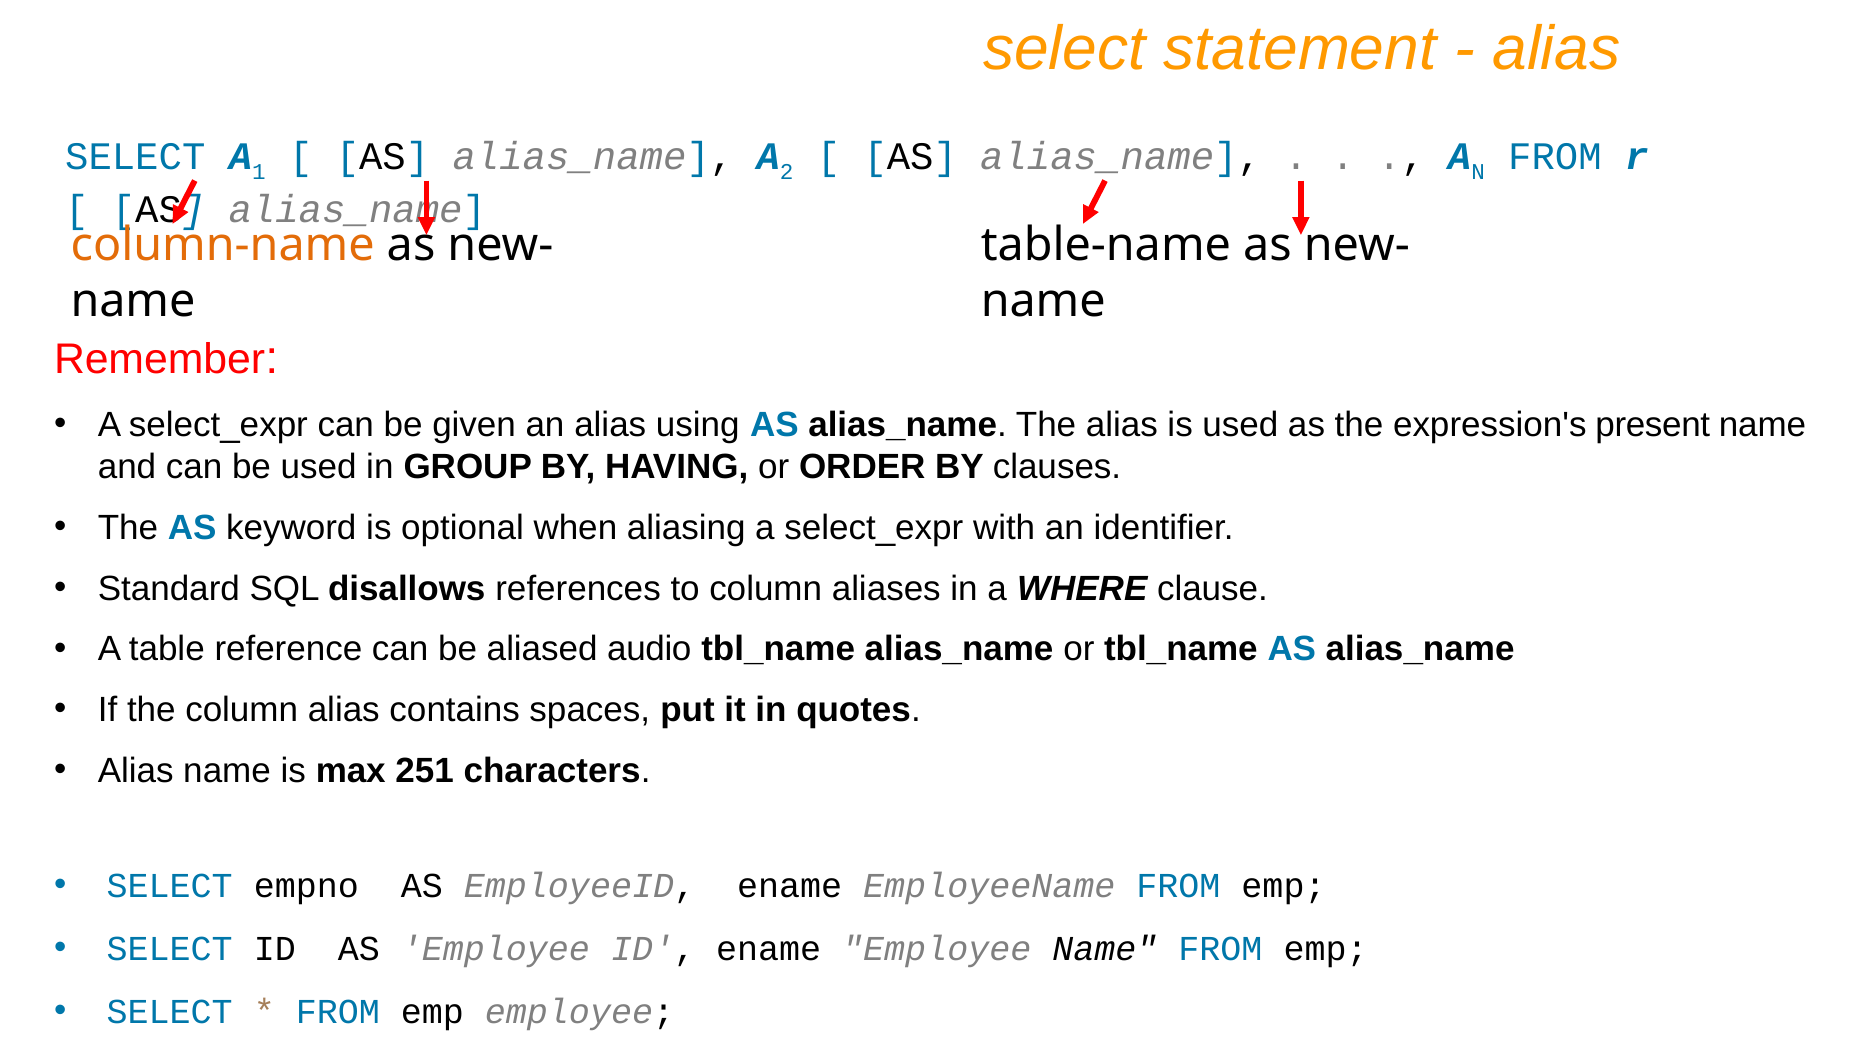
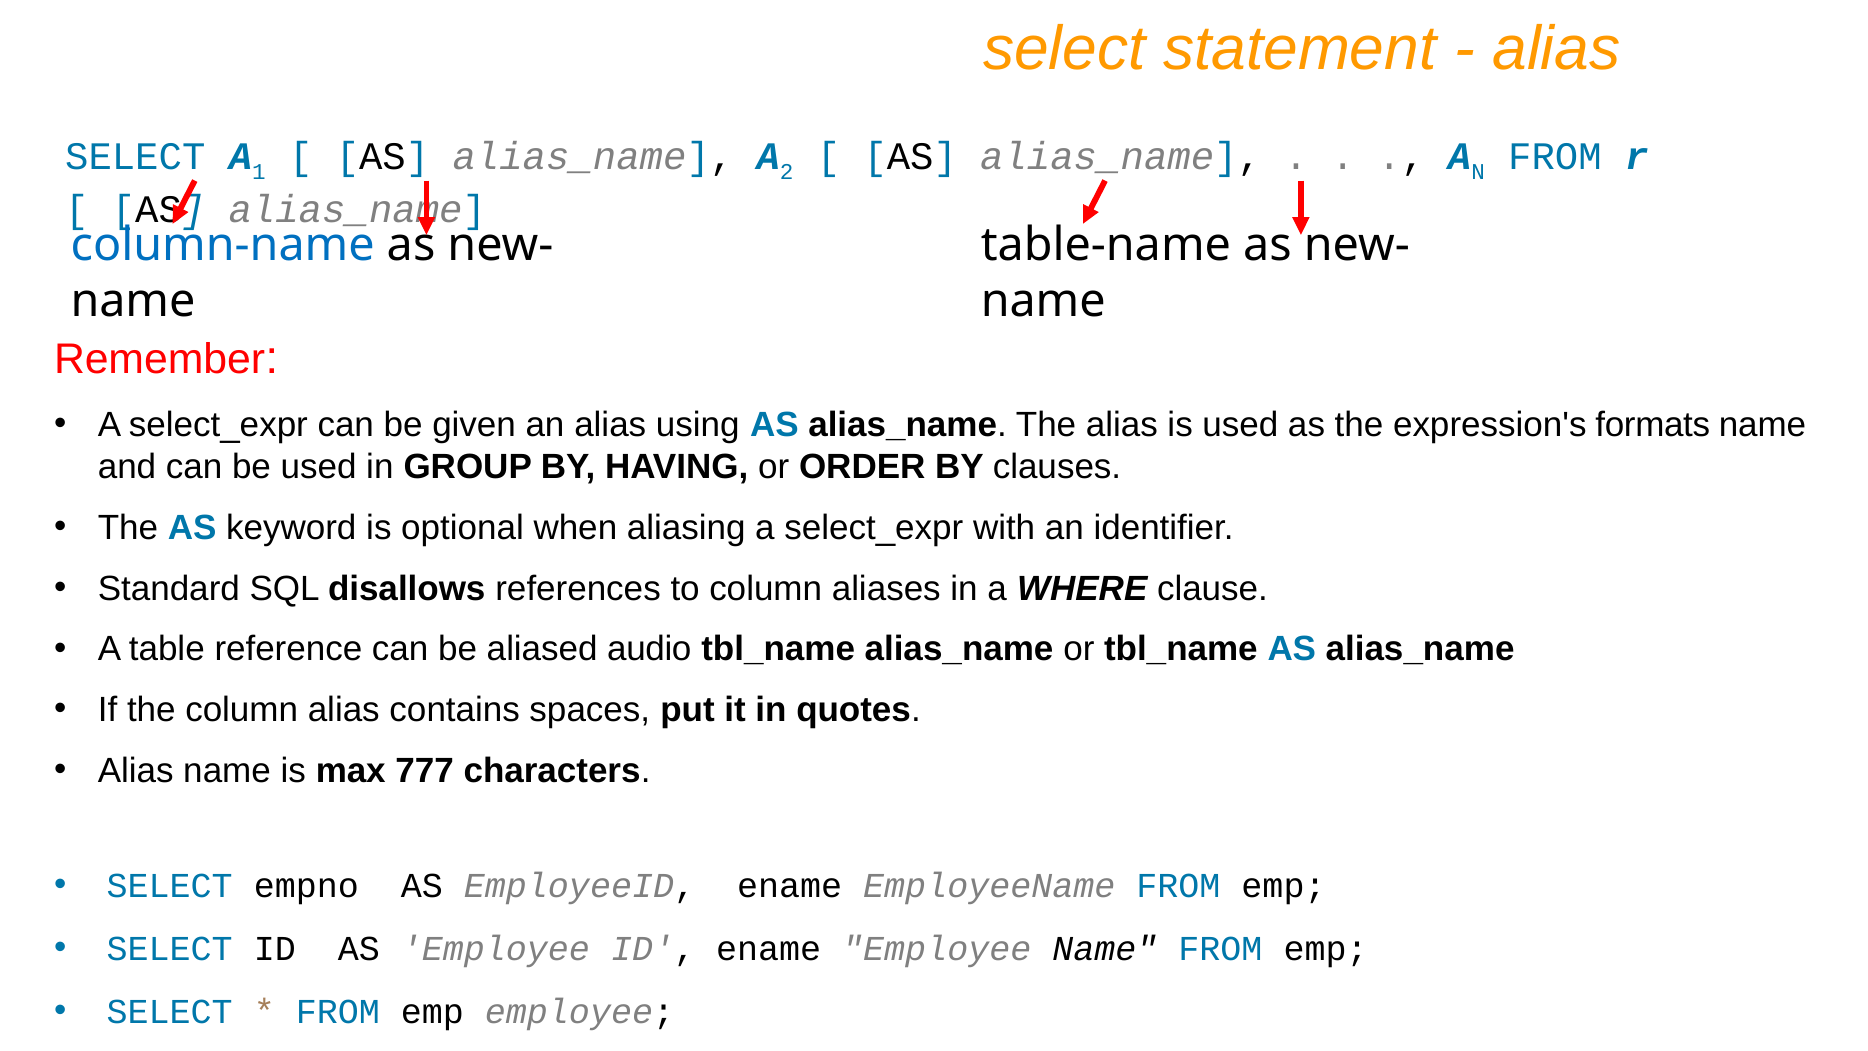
column-name colour: orange -> blue
present: present -> formats
251: 251 -> 777
